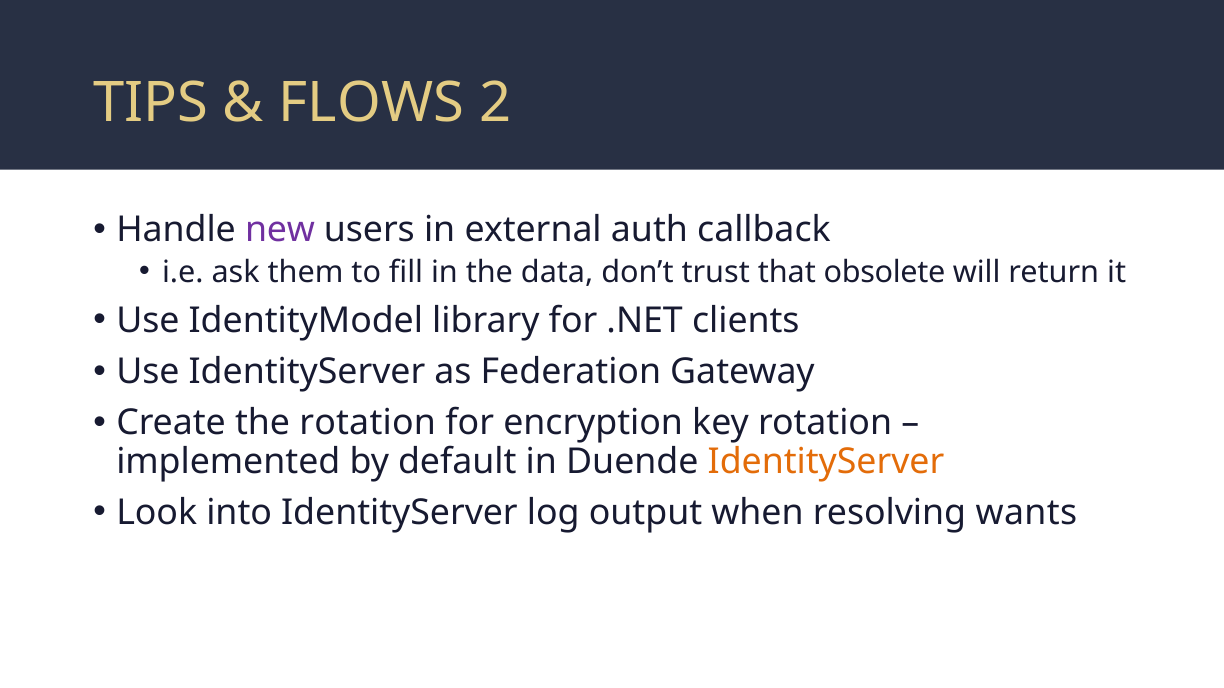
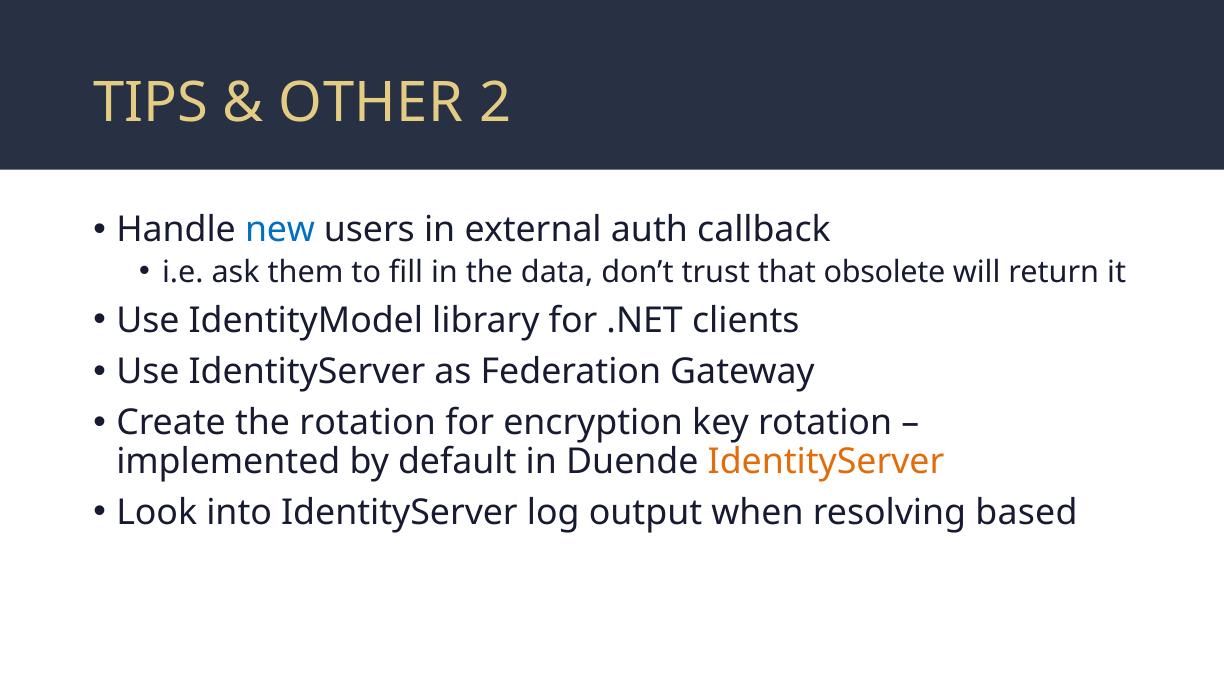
FLOWS: FLOWS -> OTHER
new colour: purple -> blue
wants: wants -> based
